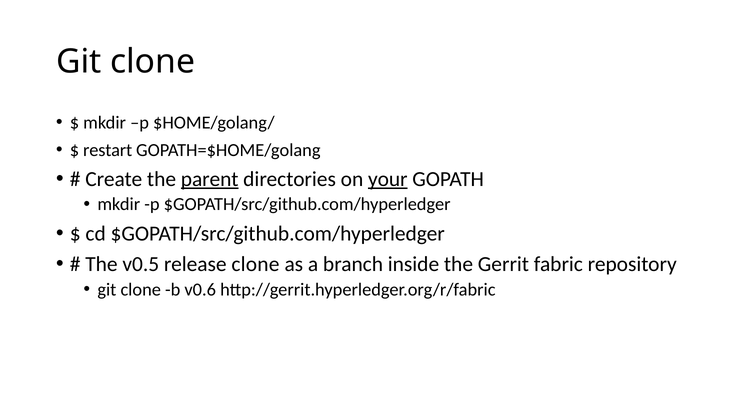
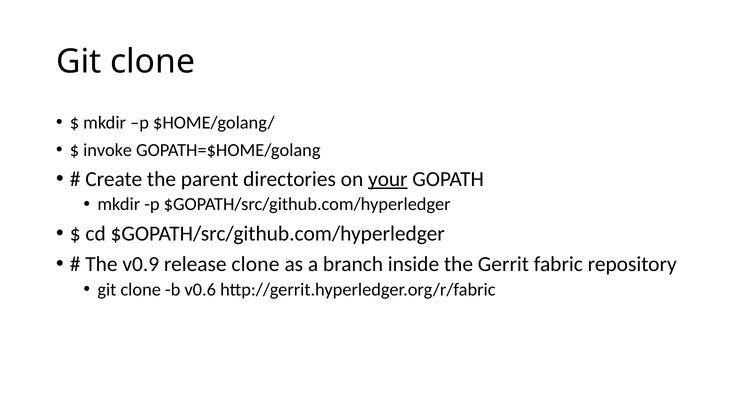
restart: restart -> invoke
parent underline: present -> none
v0.5: v0.5 -> v0.9
